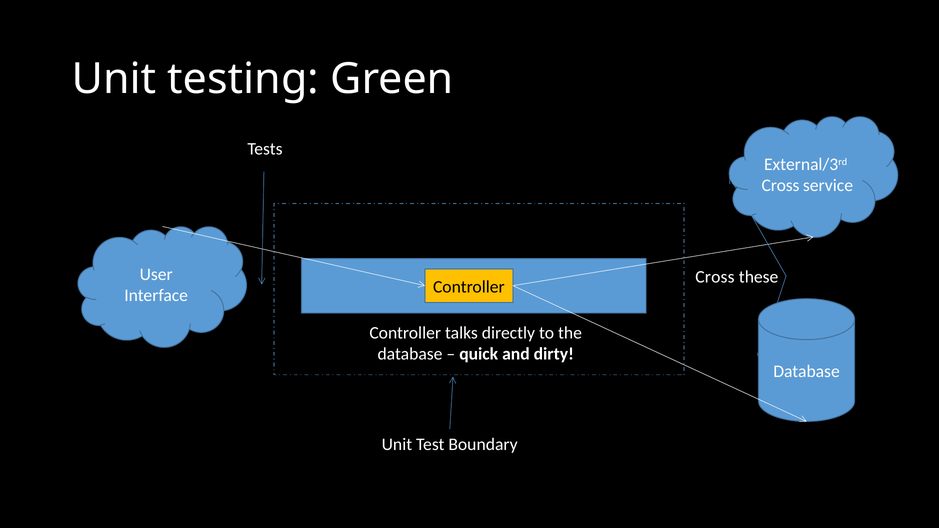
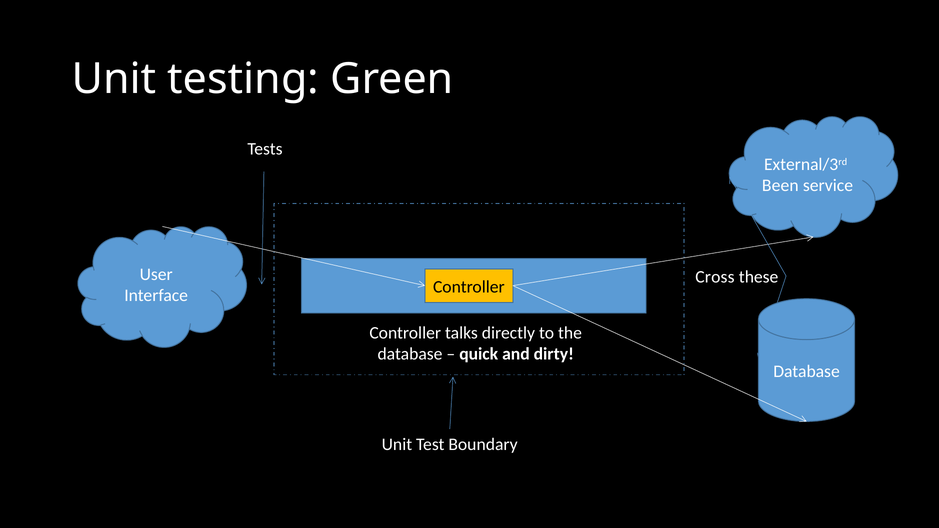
Cross at (780, 186): Cross -> Been
